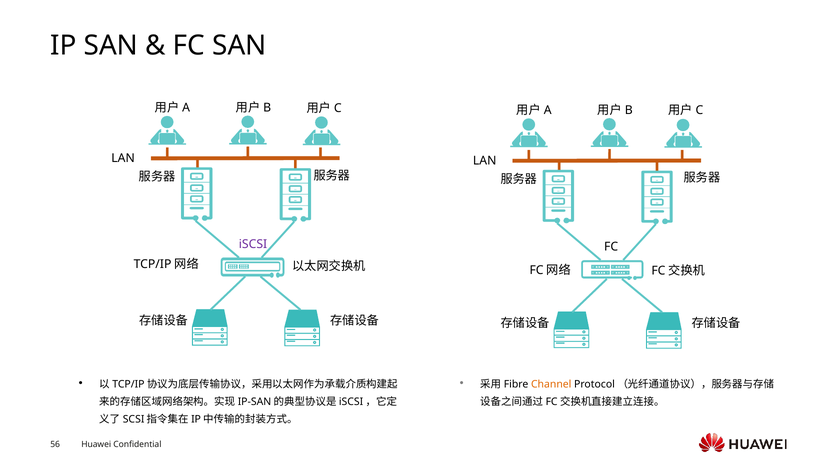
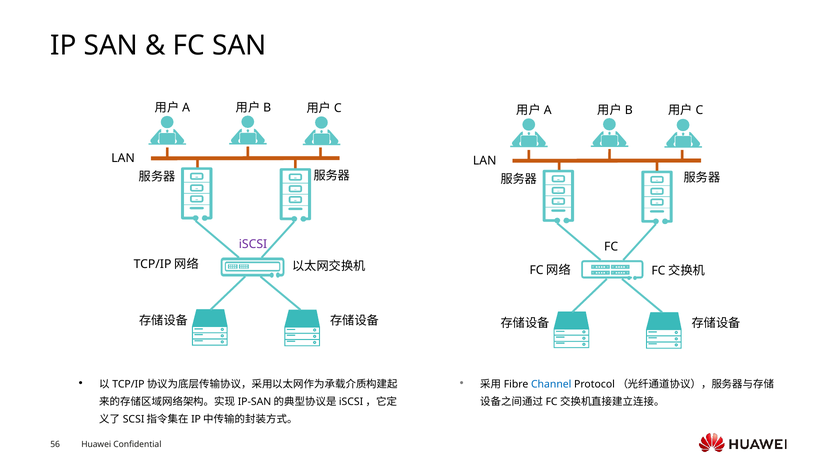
Channel colour: orange -> blue
